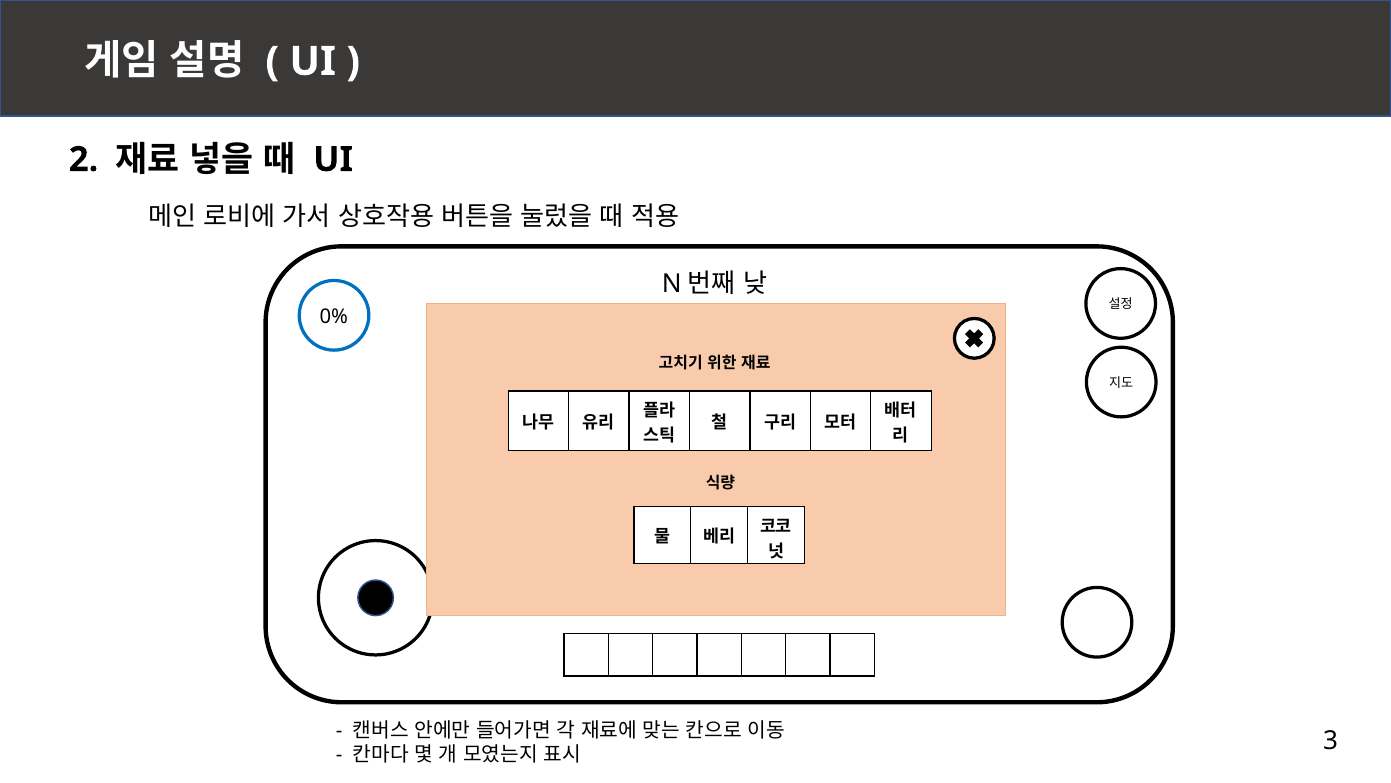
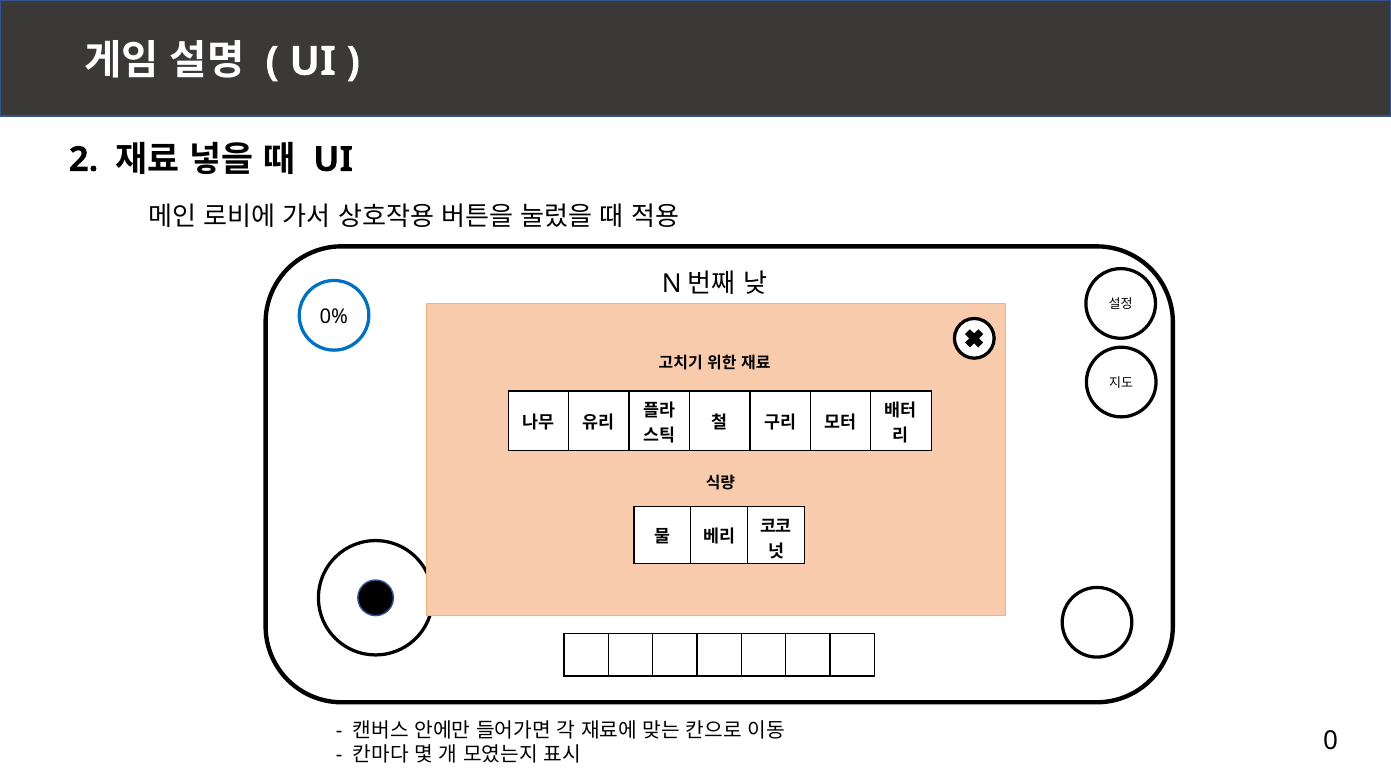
3: 3 -> 0
